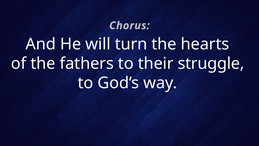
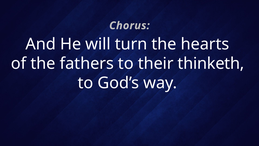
struggle: struggle -> thinketh
